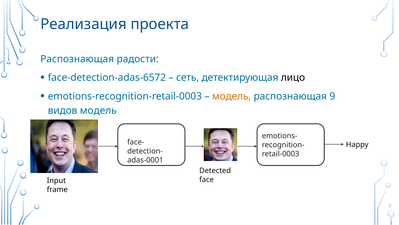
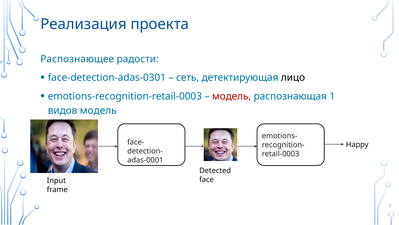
Распознающая at (77, 59): Распознающая -> Распознающее
face-detection-adas-6572: face-detection-adas-6572 -> face-detection-adas-0301
модель at (232, 96) colour: orange -> red
9: 9 -> 1
